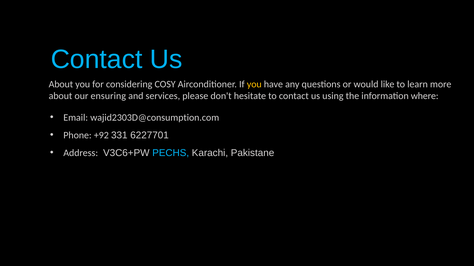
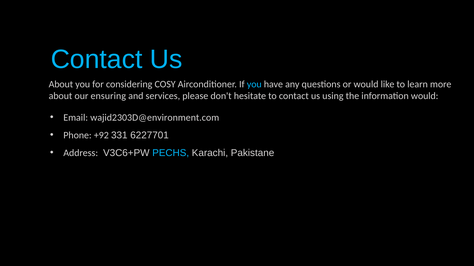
you at (254, 84) colour: yellow -> light blue
information where: where -> would
wajid2303D@consumption.com: wajid2303D@consumption.com -> wajid2303D@environment.com
